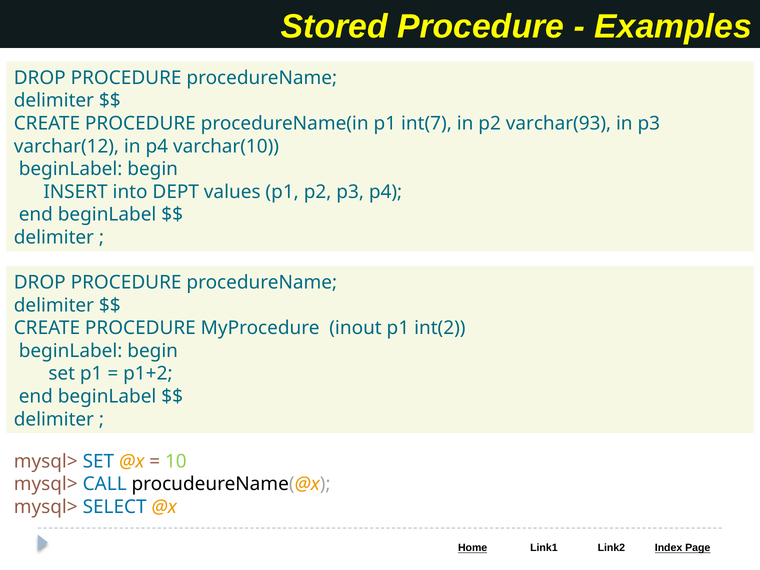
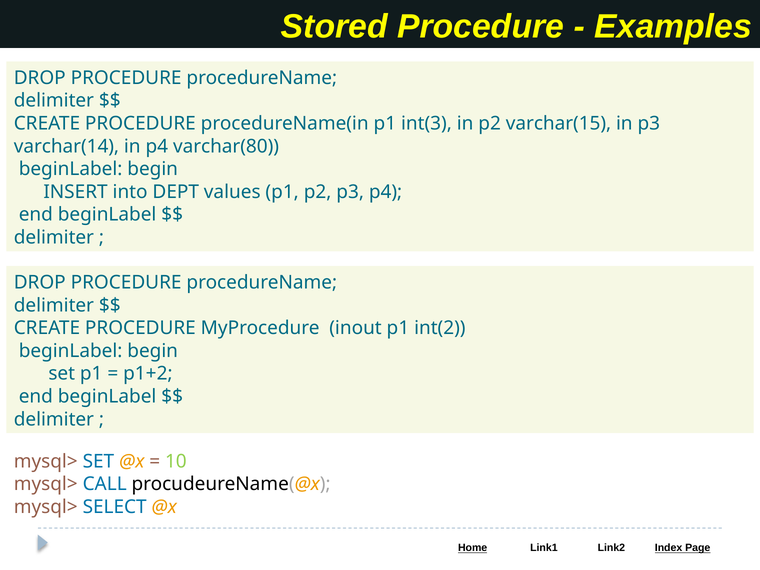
int(7: int(7 -> int(3
varchar(93: varchar(93 -> varchar(15
varchar(12: varchar(12 -> varchar(14
varchar(10: varchar(10 -> varchar(80
